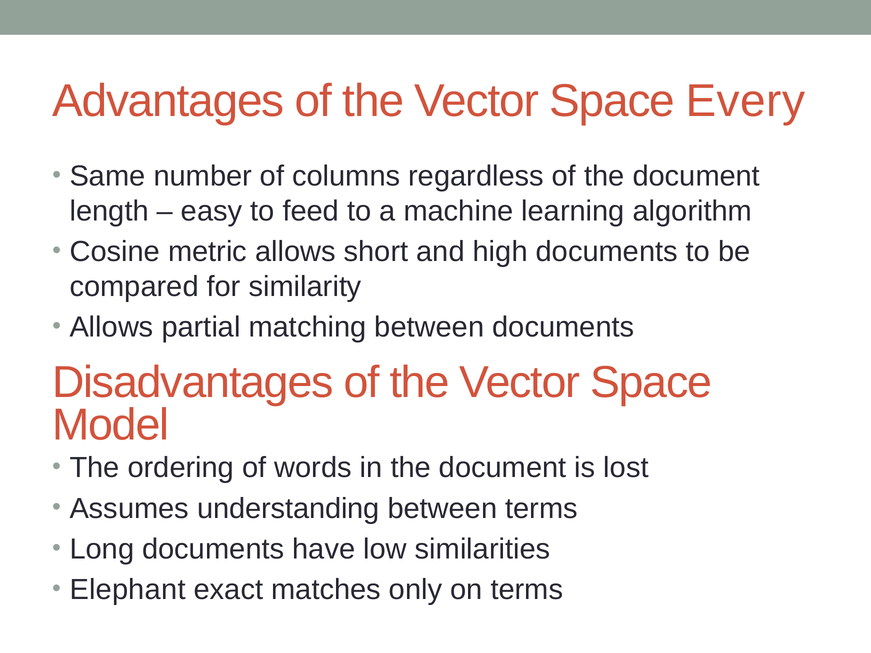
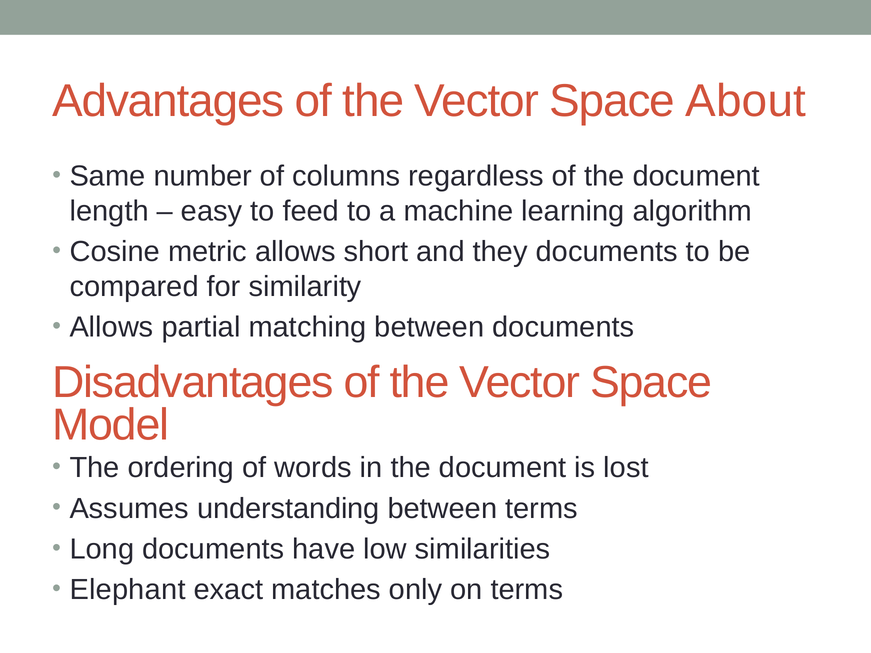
Every: Every -> About
high: high -> they
